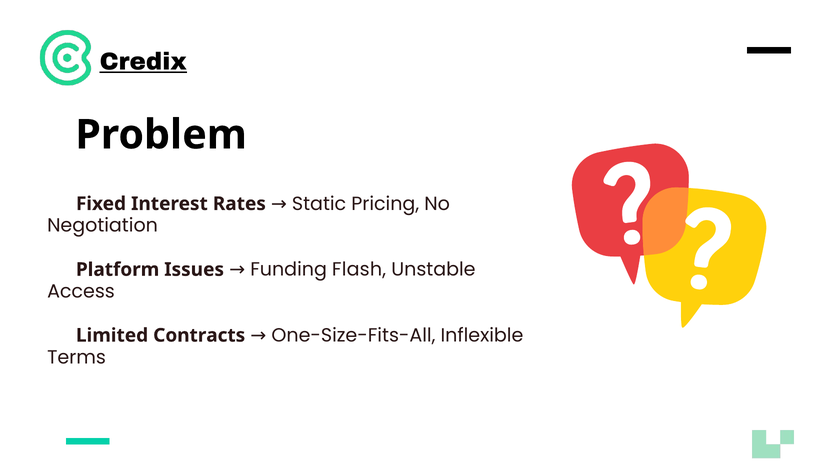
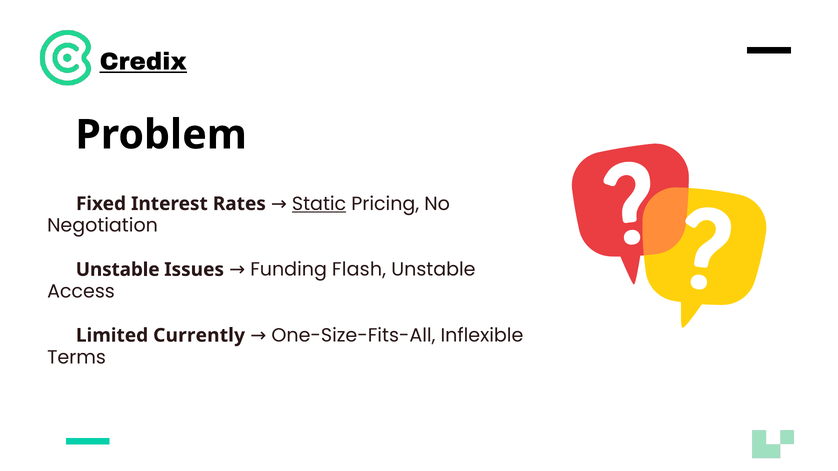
Static underline: none -> present
Platform at (118, 270): Platform -> Unstable
Contracts: Contracts -> Currently
